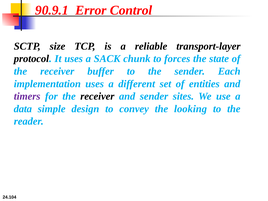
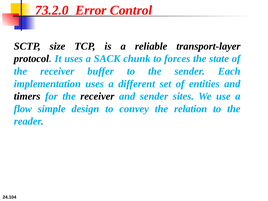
90.9.1: 90.9.1 -> 73.2.0
timers colour: purple -> black
data: data -> flow
looking: looking -> relation
